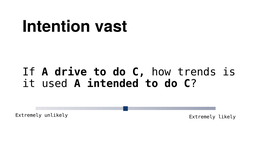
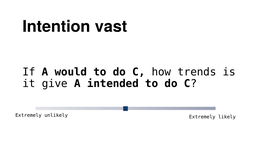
drive: drive -> would
used: used -> give
